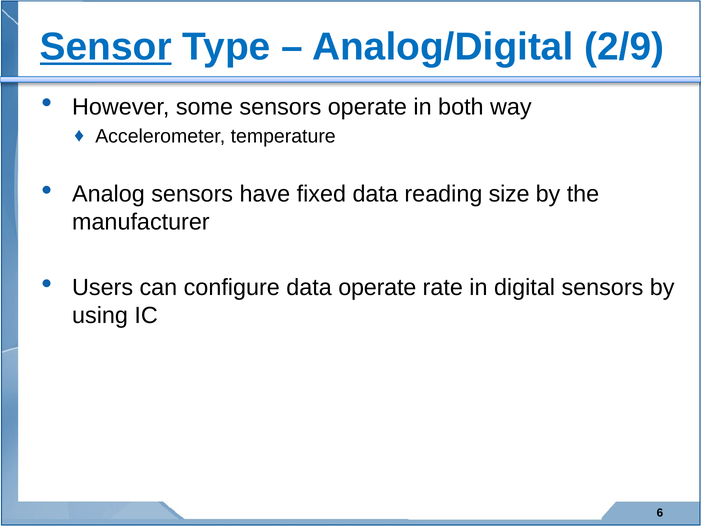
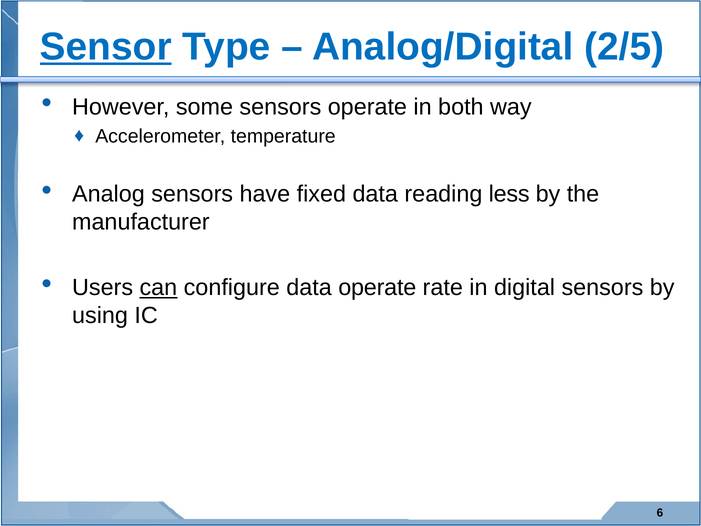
2/9: 2/9 -> 2/5
size: size -> less
can underline: none -> present
